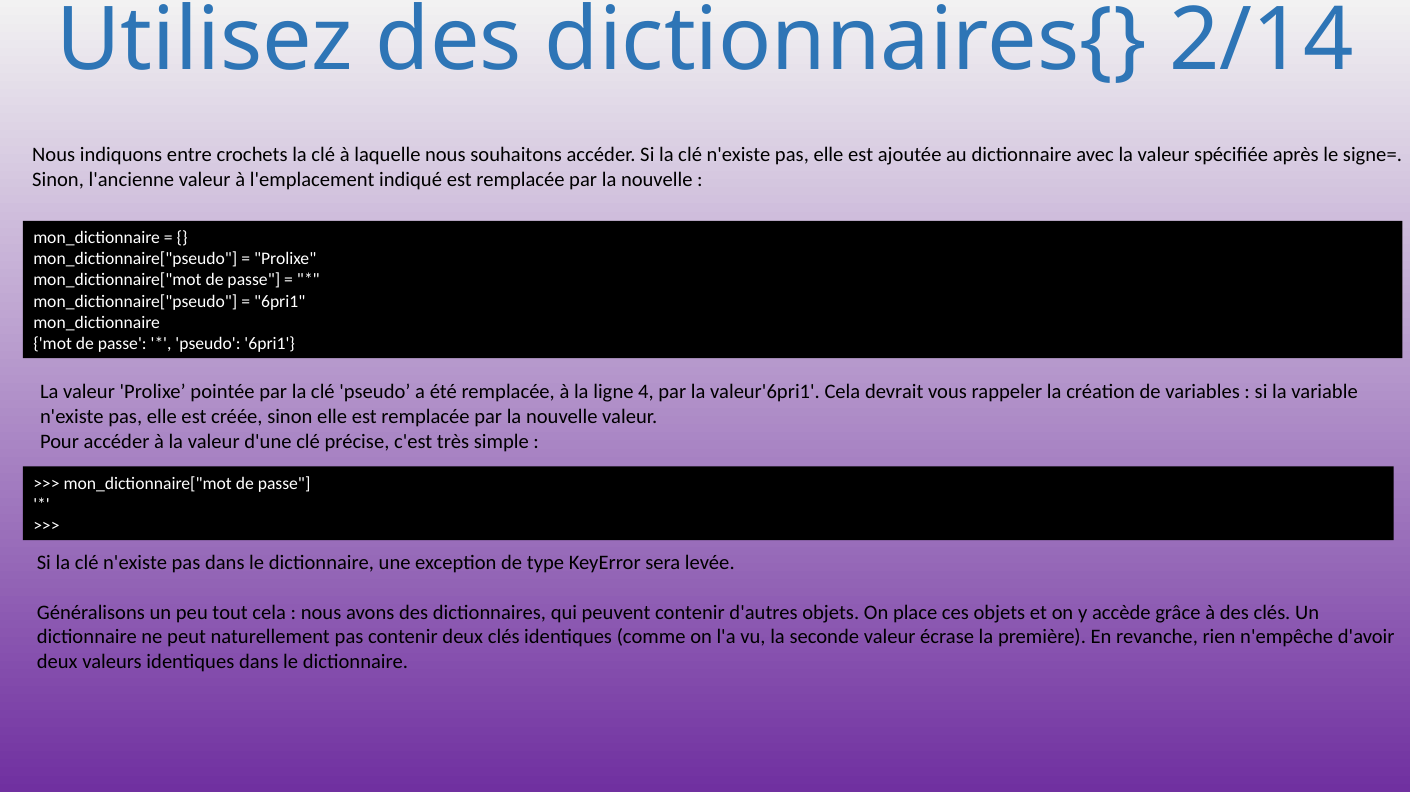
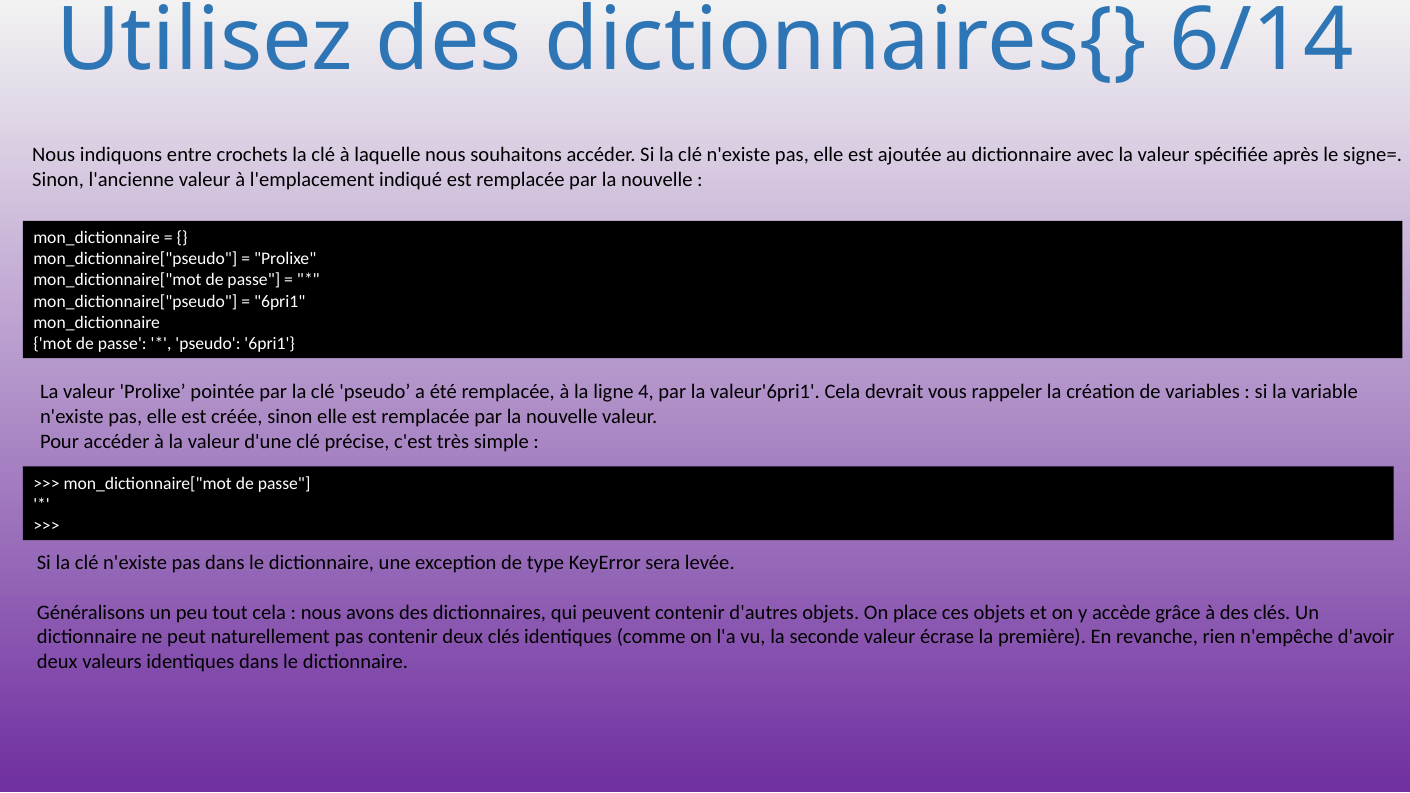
2/14: 2/14 -> 6/14
